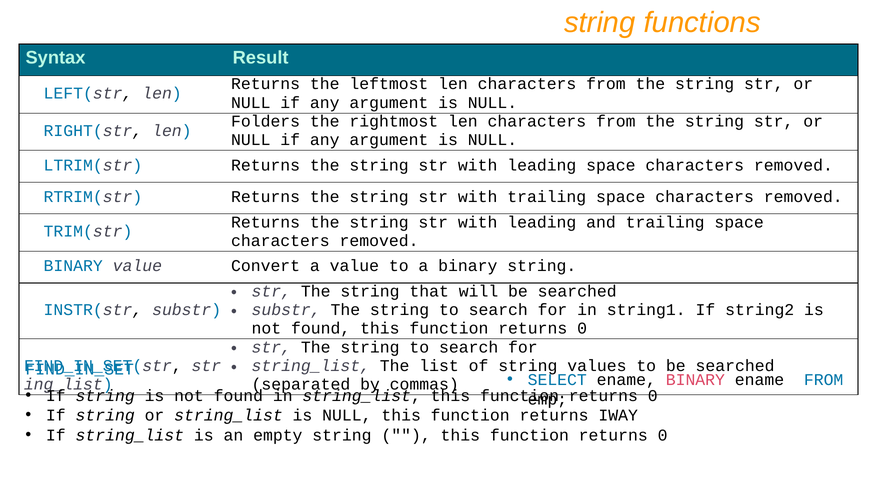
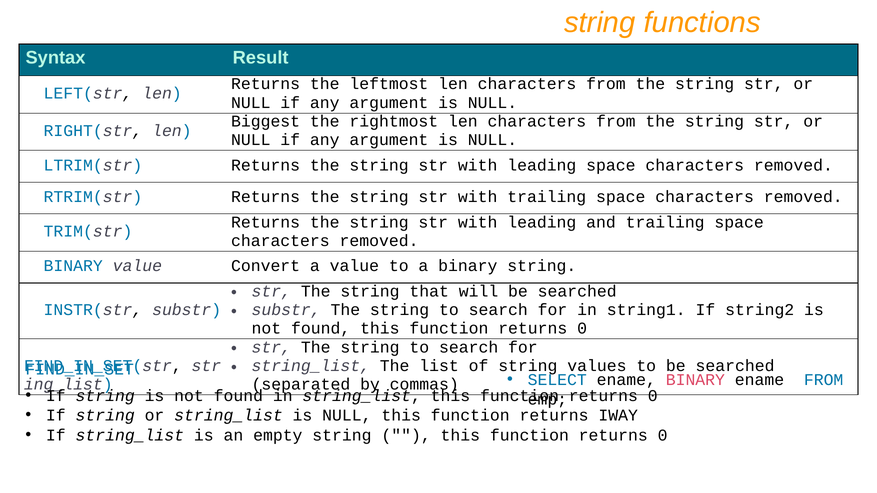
Folders: Folders -> Biggest
